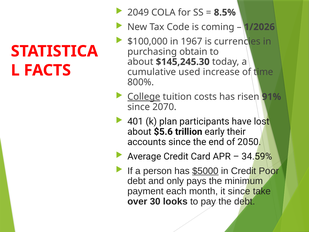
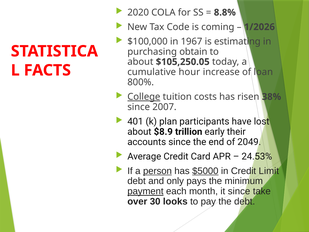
2049: 2049 -> 2020
8.5%: 8.5% -> 8.8%
currencies: currencies -> estimating
$145,245.30: $145,245.30 -> $105,250.05
used: used -> hour
time: time -> loan
91%: 91% -> 38%
2070: 2070 -> 2007
$5.6: $5.6 -> $8.9
2050: 2050 -> 2049
34.59%: 34.59% -> 24.53%
person underline: none -> present
Poor: Poor -> Limit
payment underline: none -> present
